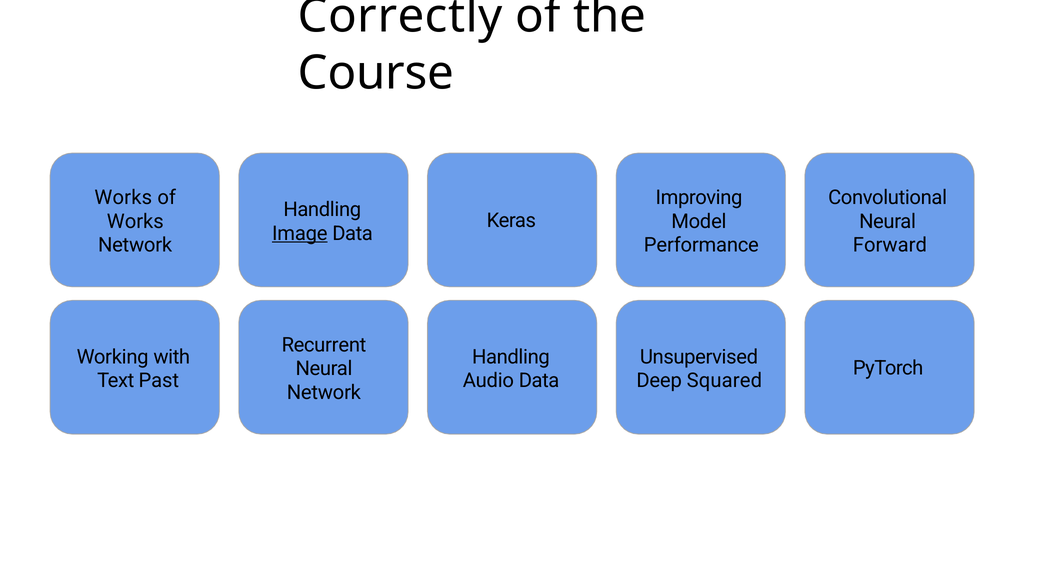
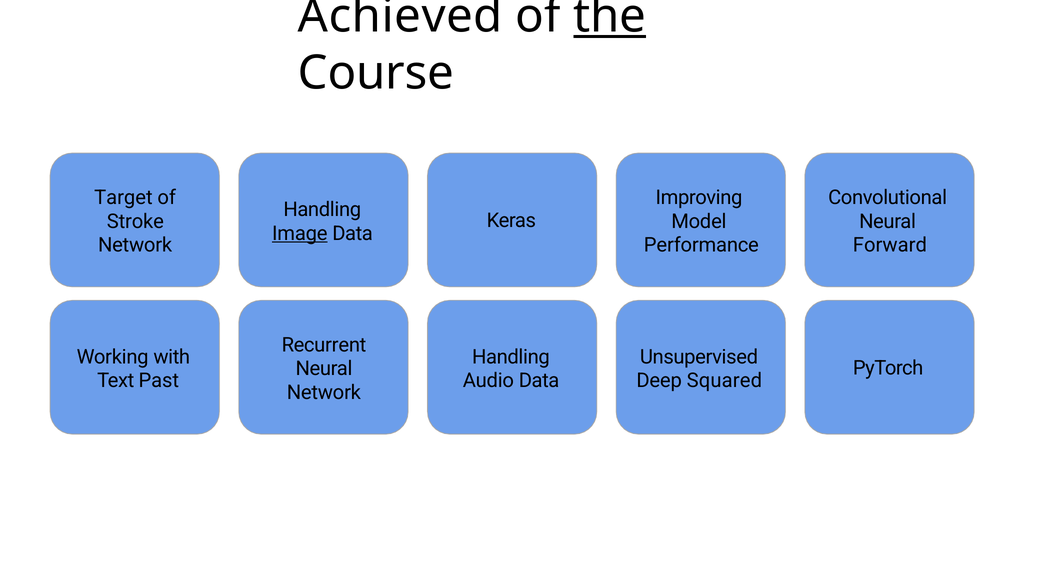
Correctly: Correctly -> Achieved
the underline: none -> present
Works at (123, 198): Works -> Target
Works at (135, 222): Works -> Stroke
